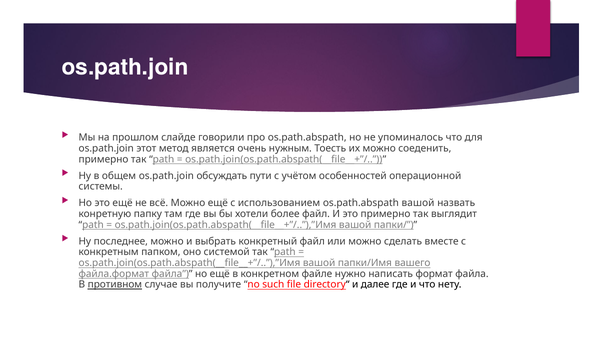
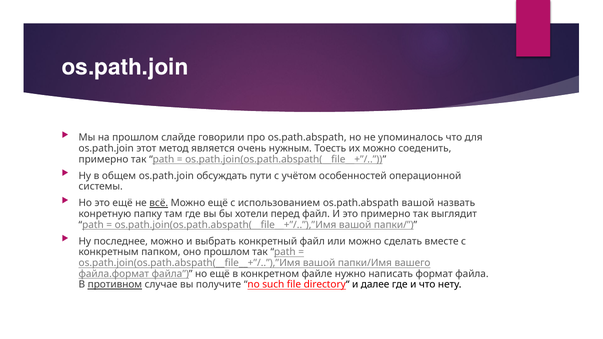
всё underline: none -> present
более: более -> перед
оно системой: системой -> прошлом
